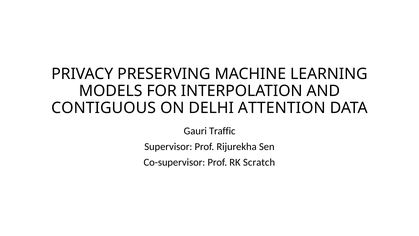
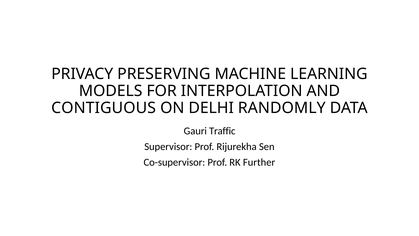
ATTENTION: ATTENTION -> RANDOMLY
Scratch: Scratch -> Further
